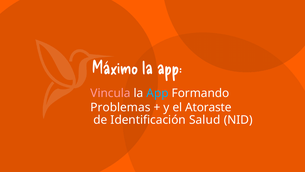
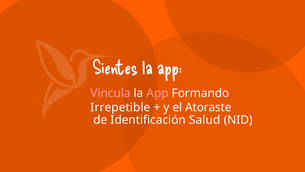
Máximo: Máximo -> Sientes
App at (158, 93) colour: light blue -> pink
Problemas: Problemas -> Irrepetible
